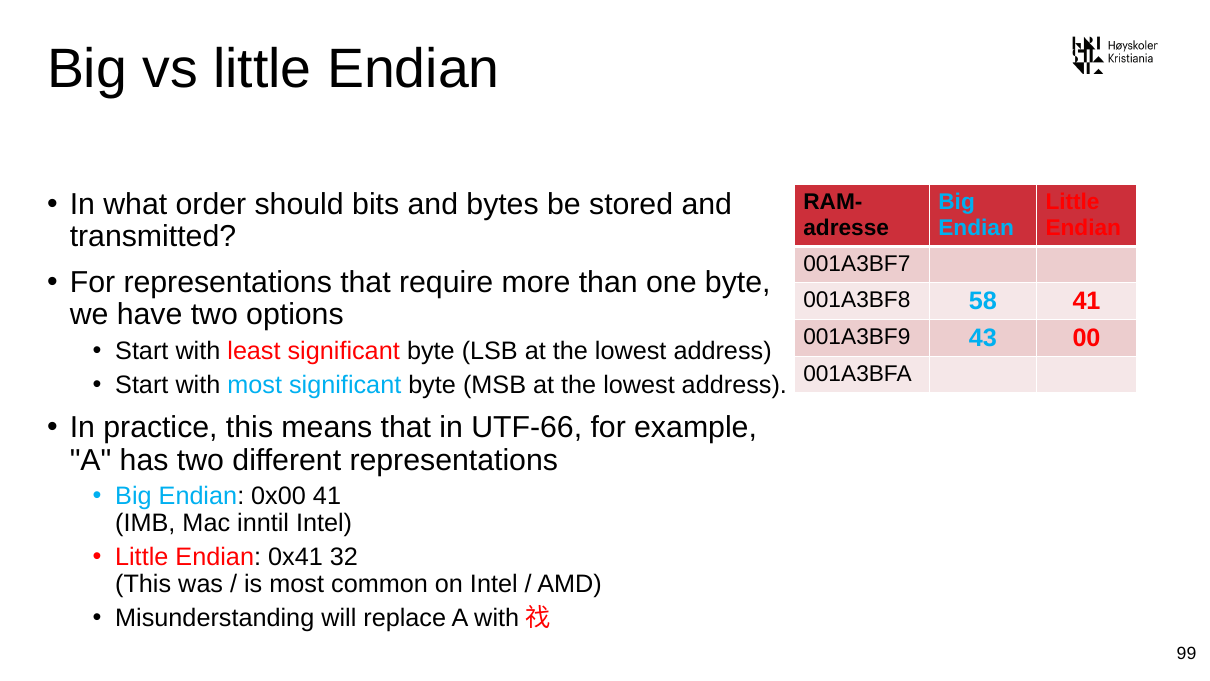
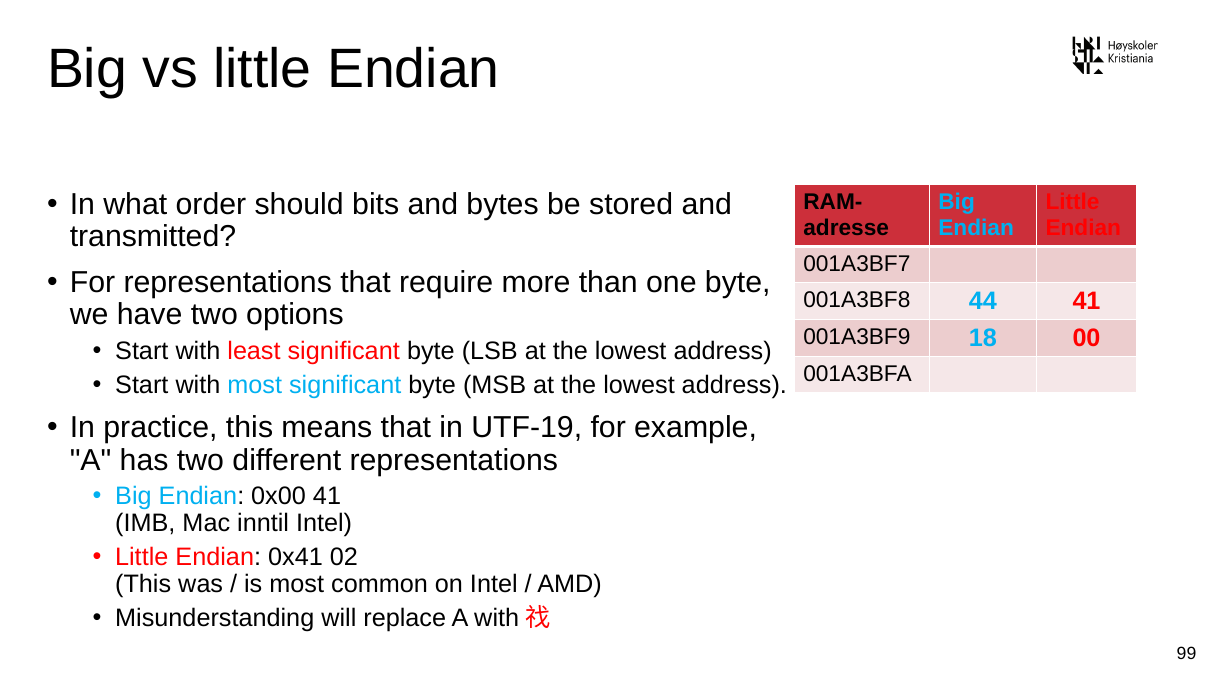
58: 58 -> 44
43: 43 -> 18
UTF-66: UTF-66 -> UTF-19
32: 32 -> 02
